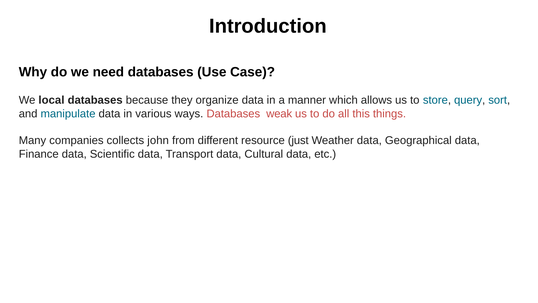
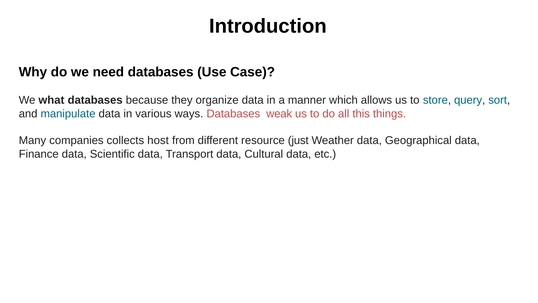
local: local -> what
john: john -> host
